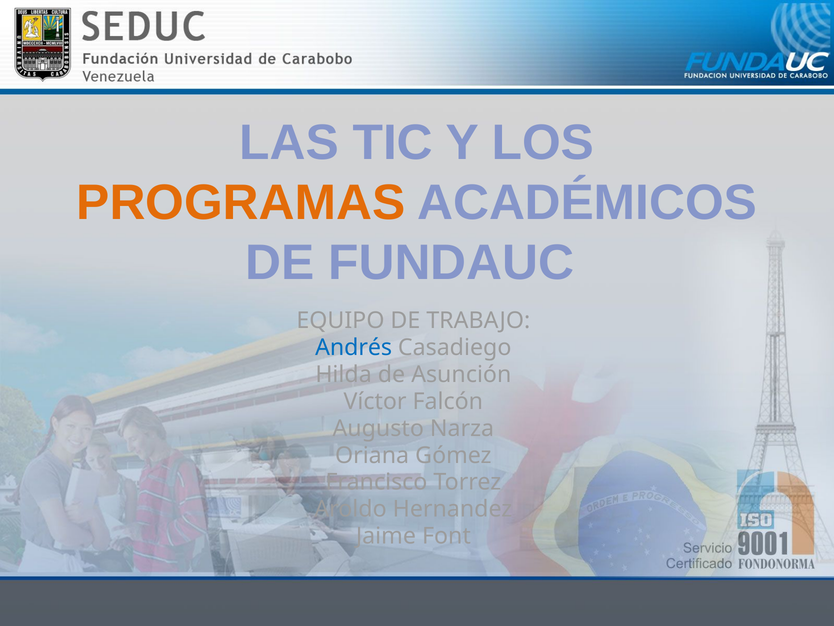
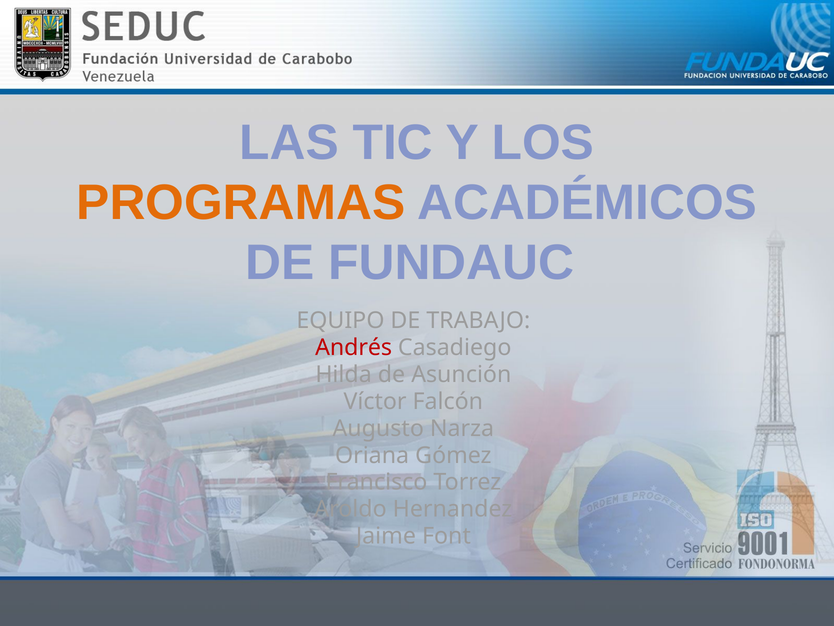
Andrés colour: blue -> red
